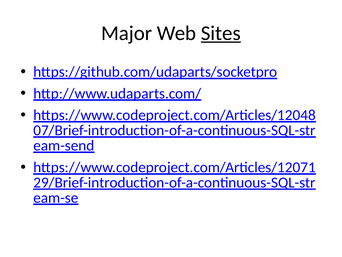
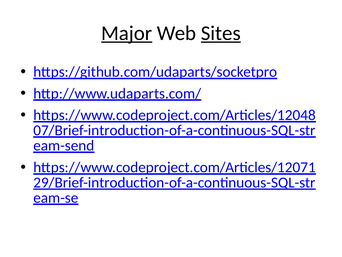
Major underline: none -> present
